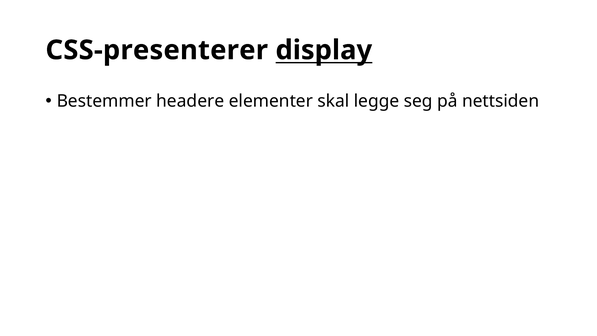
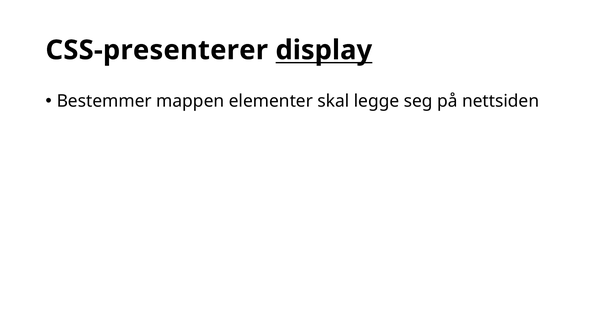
headere: headere -> mappen
